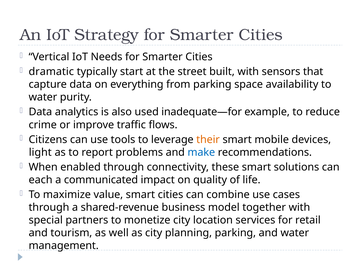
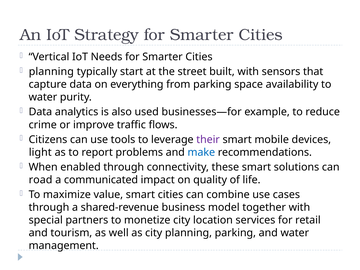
dramatic at (51, 72): dramatic -> planning
inadequate—for: inadequate—for -> businesses—for
their colour: orange -> purple
each: each -> road
